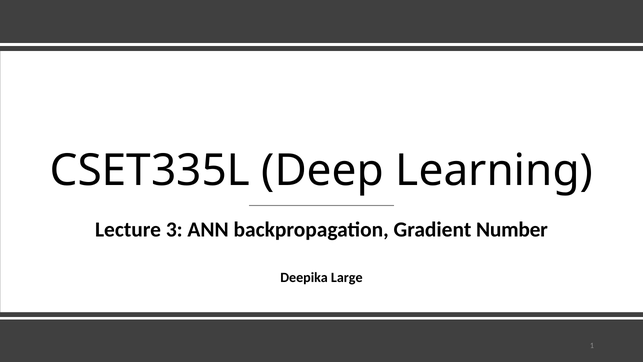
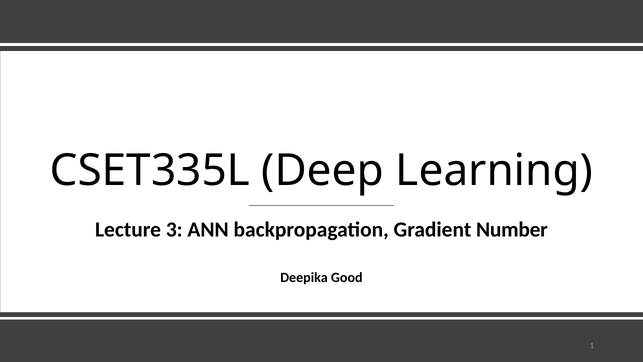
Large: Large -> Good
